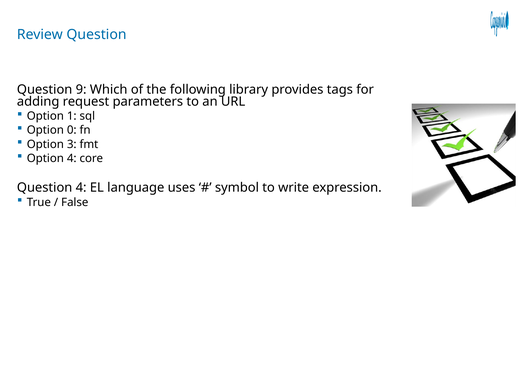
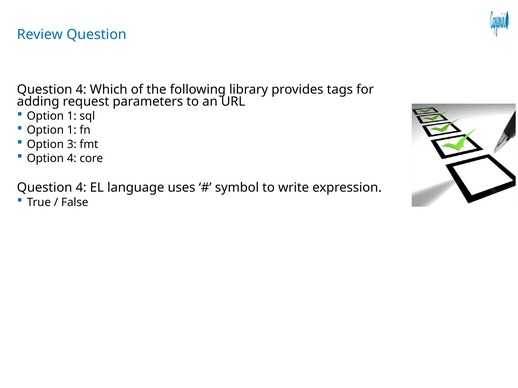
9 at (81, 90): 9 -> 4
0 at (72, 130): 0 -> 1
